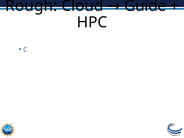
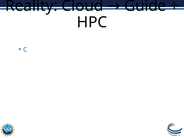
Rough: Rough -> Reality
